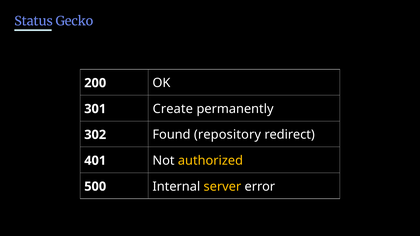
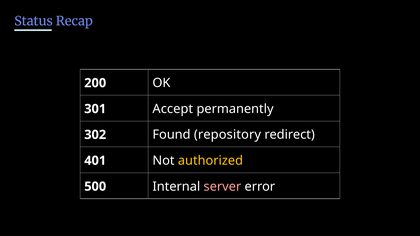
Gecko: Gecko -> Recap
Create: Create -> Accept
server colour: yellow -> pink
